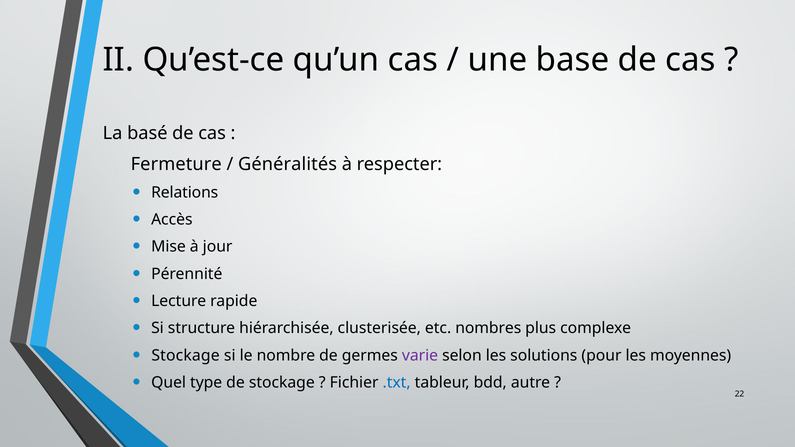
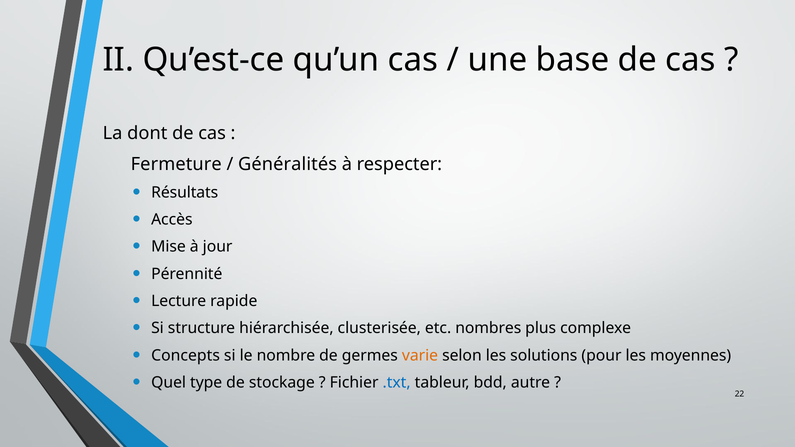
basé: basé -> dont
Relations: Relations -> Résultats
Stockage at (186, 355): Stockage -> Concepts
varie colour: purple -> orange
